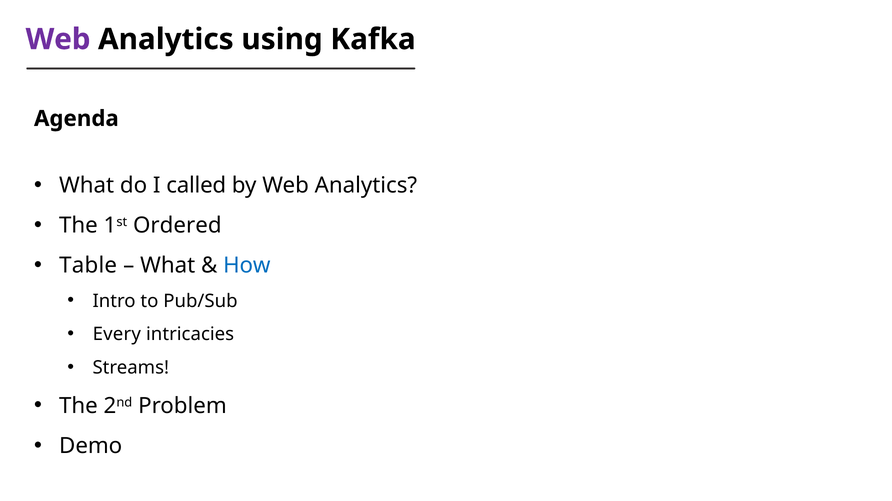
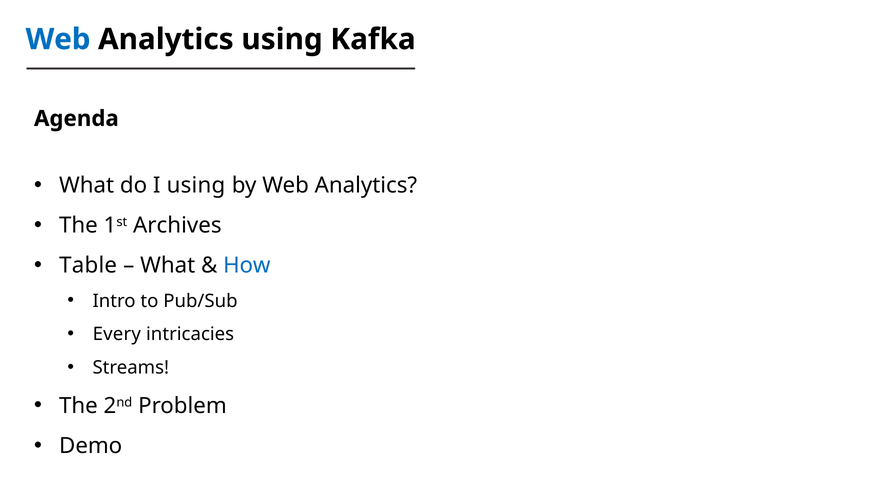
Web at (58, 39) colour: purple -> blue
I called: called -> using
Ordered: Ordered -> Archives
